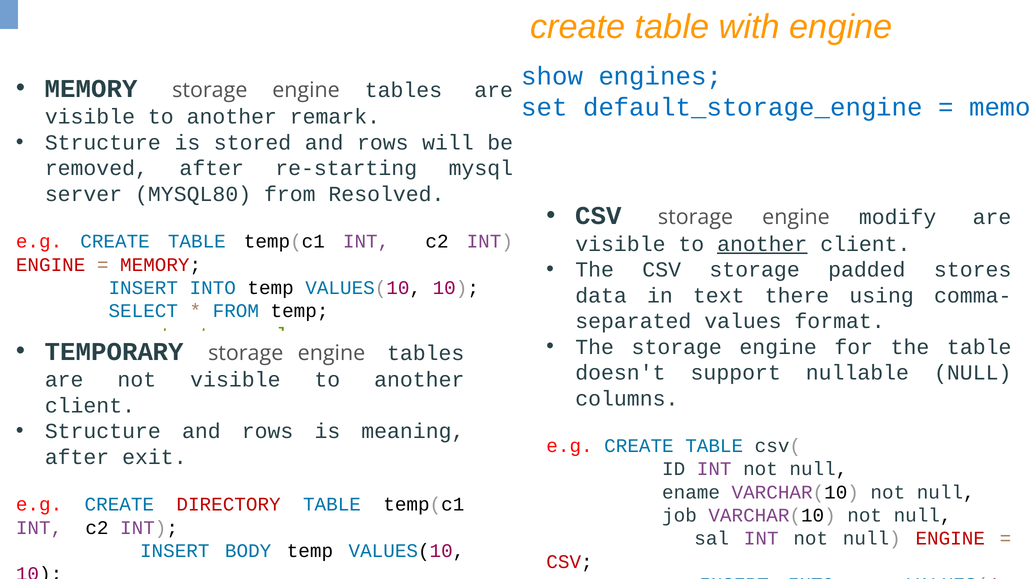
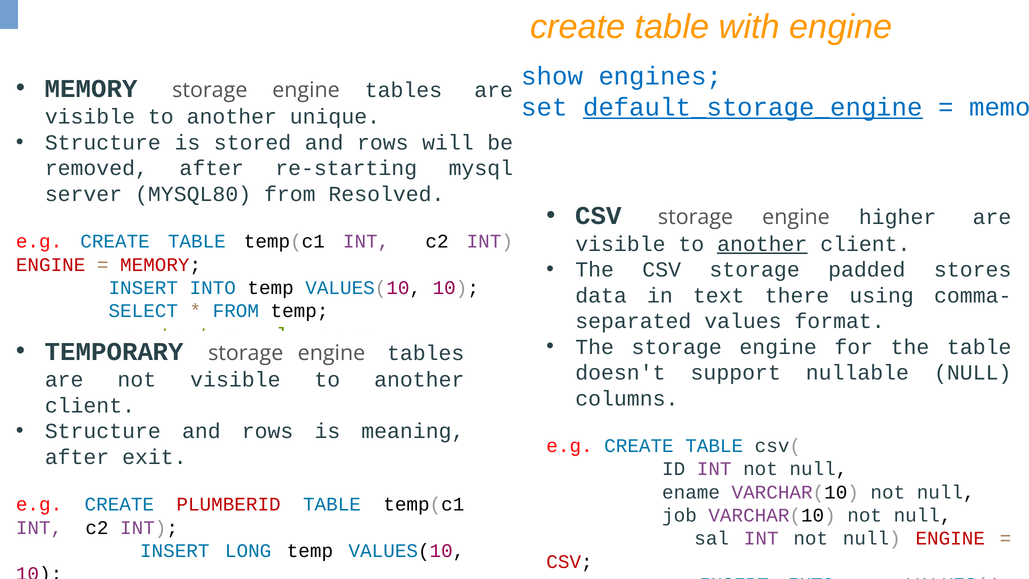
default_storage_engine underline: none -> present
remark: remark -> unique
modify: modify -> higher
DIRECTORY: DIRECTORY -> PLUMBERID
BODY: BODY -> LONG
